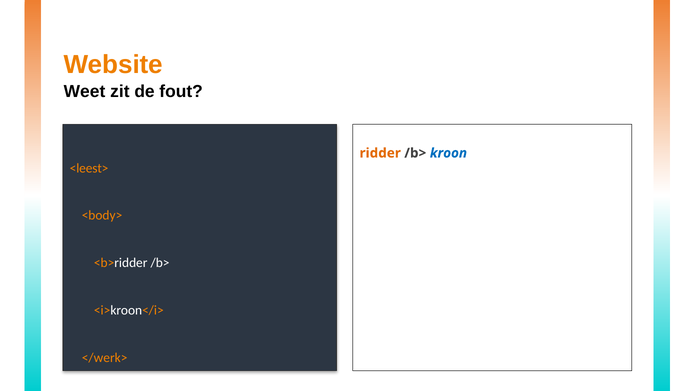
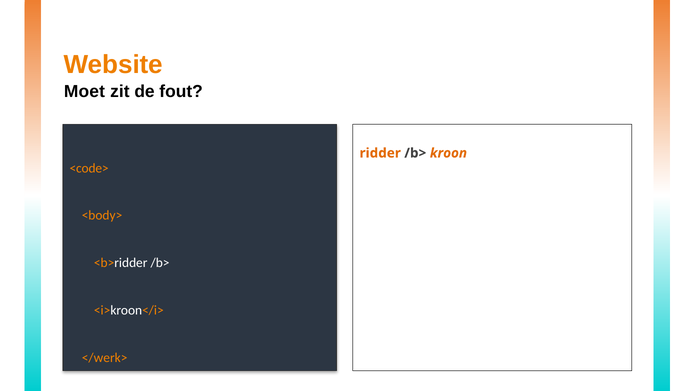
Weet: Weet -> Moet
kroon colour: blue -> orange
<leest>: <leest> -> <code>
